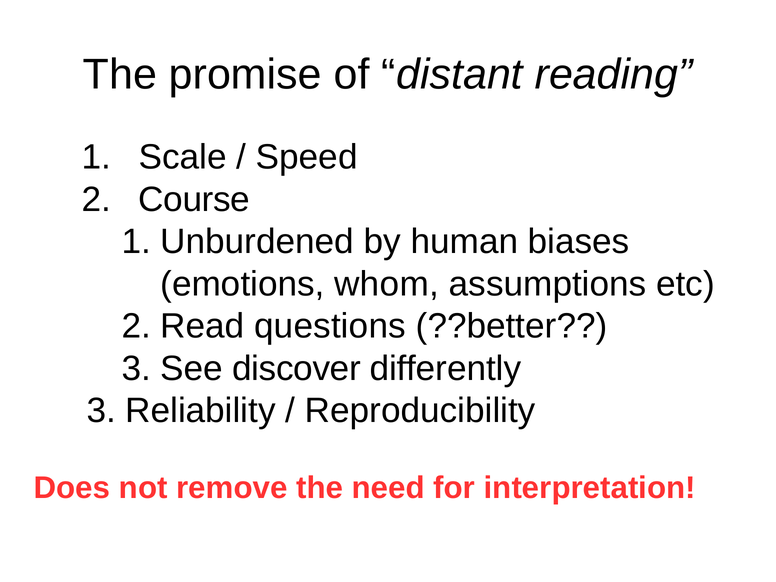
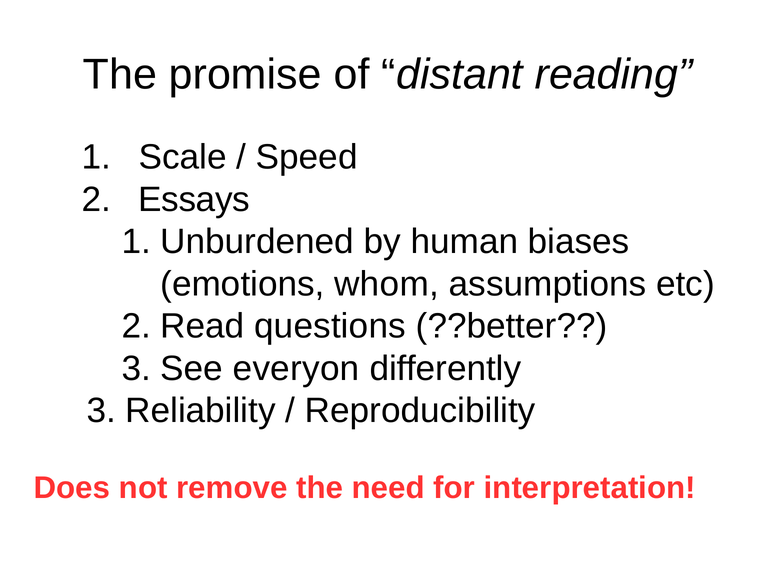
Course: Course -> Essays
discover: discover -> everyon
